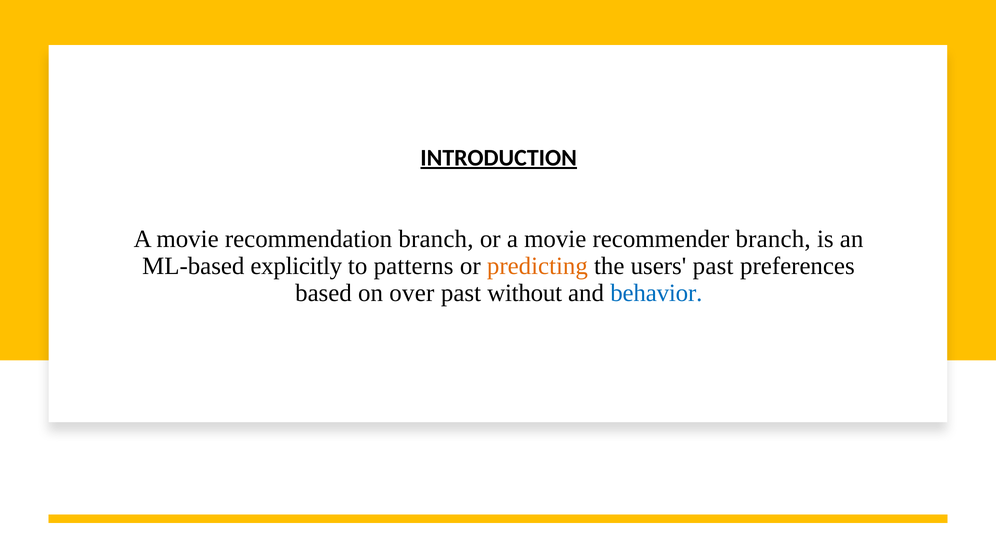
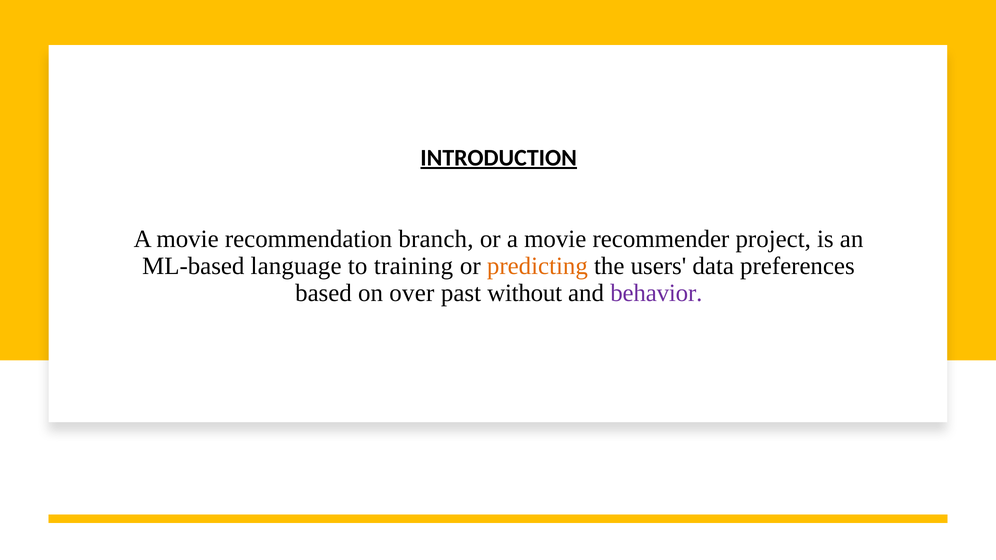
recommender branch: branch -> project
explicitly: explicitly -> language
patterns: patterns -> training
users past: past -> data
behavior colour: blue -> purple
